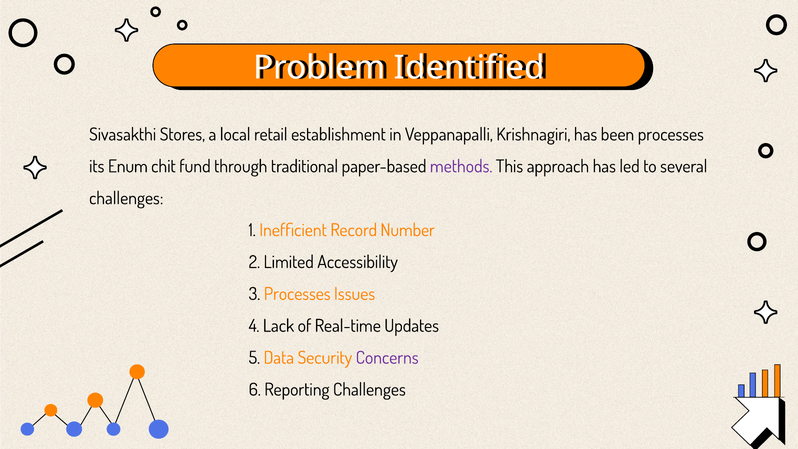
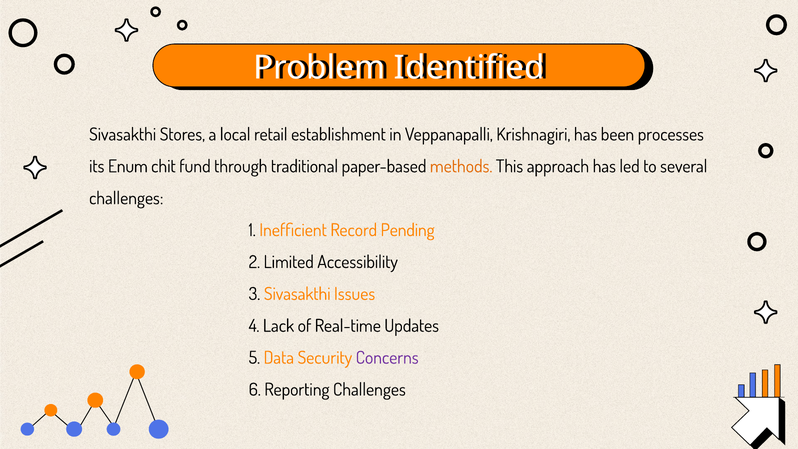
methods colour: purple -> orange
Number: Number -> Pending
3 Processes: Processes -> Sivasakthi
